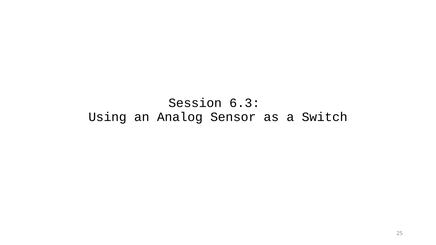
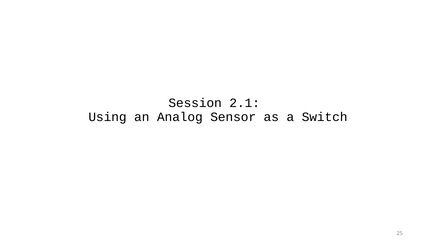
6.3: 6.3 -> 2.1
